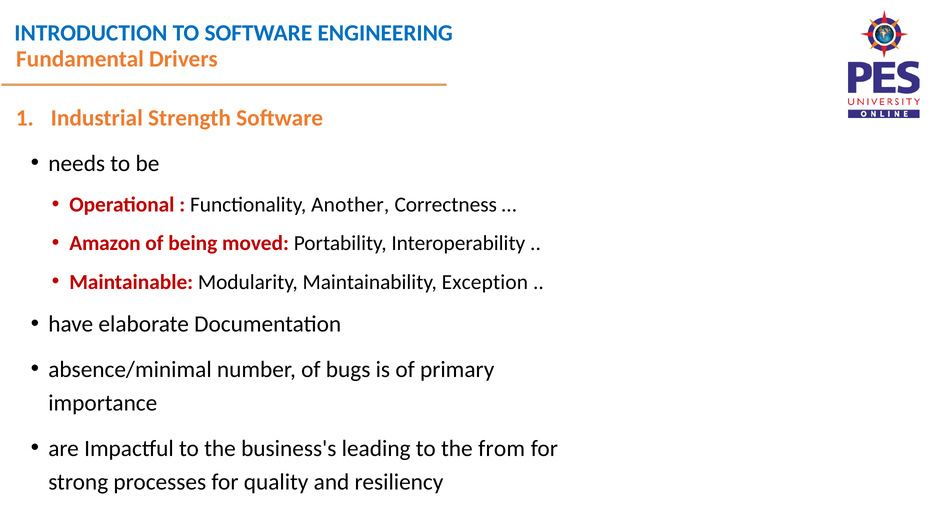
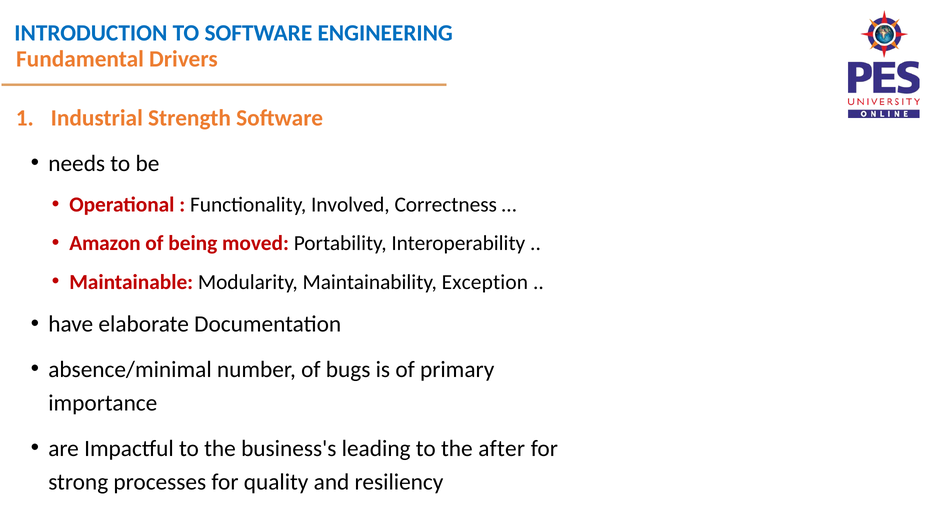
Another: Another -> Involved
from: from -> after
